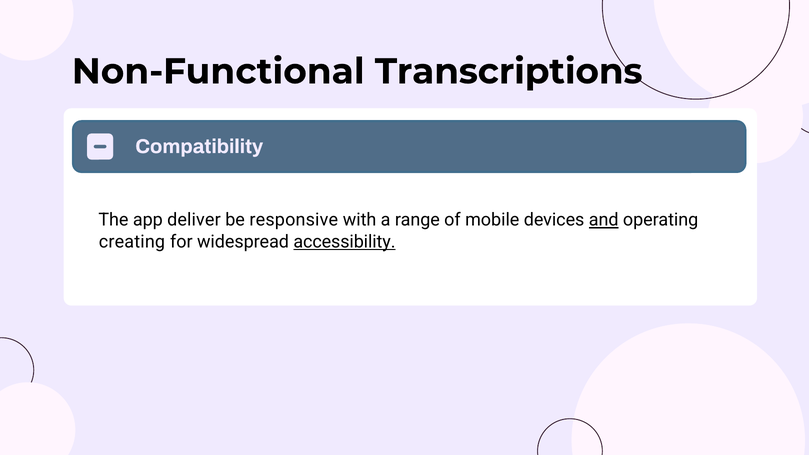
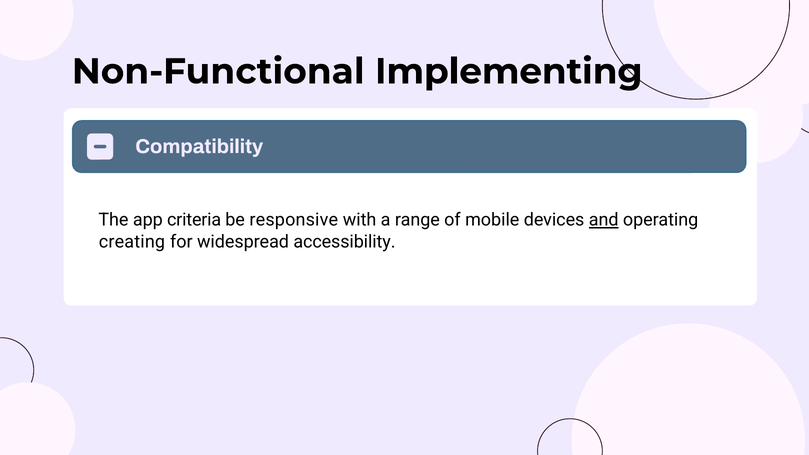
Transcriptions: Transcriptions -> Implementing
deliver: deliver -> criteria
accessibility underline: present -> none
